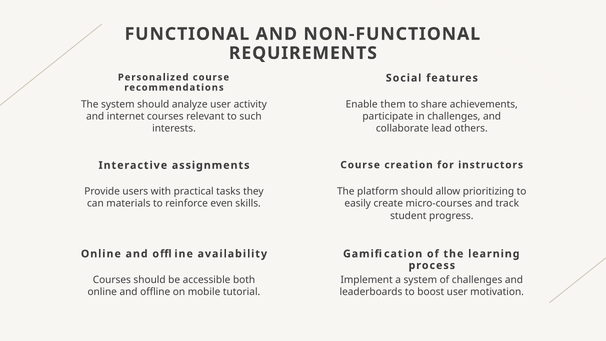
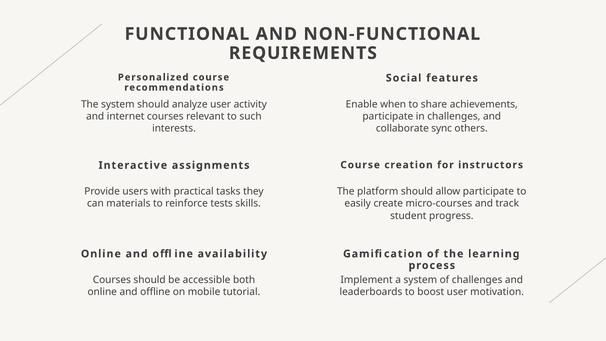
them: them -> when
lead: lead -> sync
allow prioritizing: prioritizing -> participate
even: even -> tests
